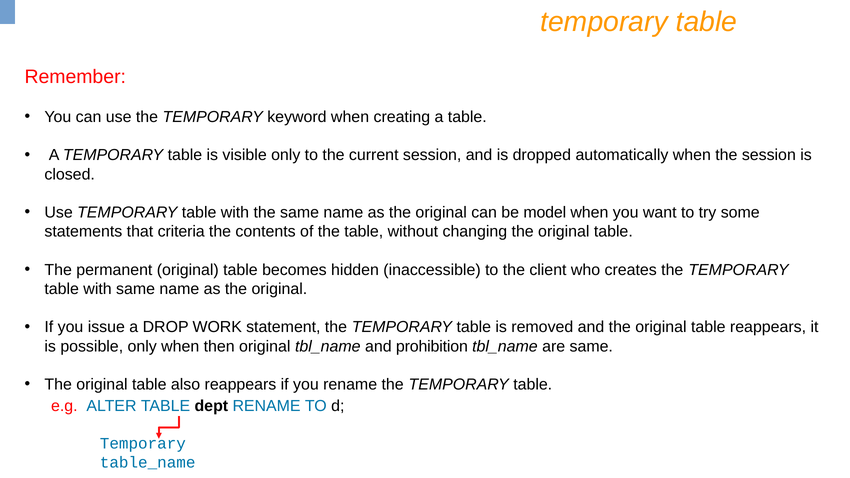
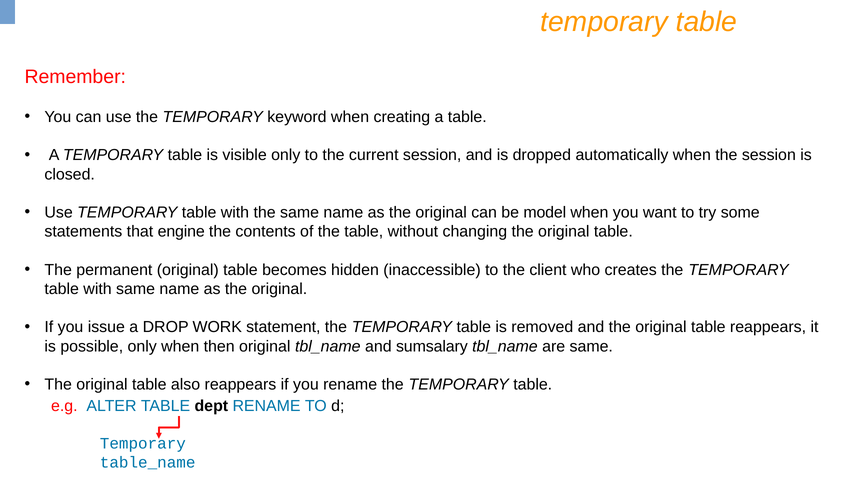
criteria: criteria -> engine
prohibition: prohibition -> sumsalary
